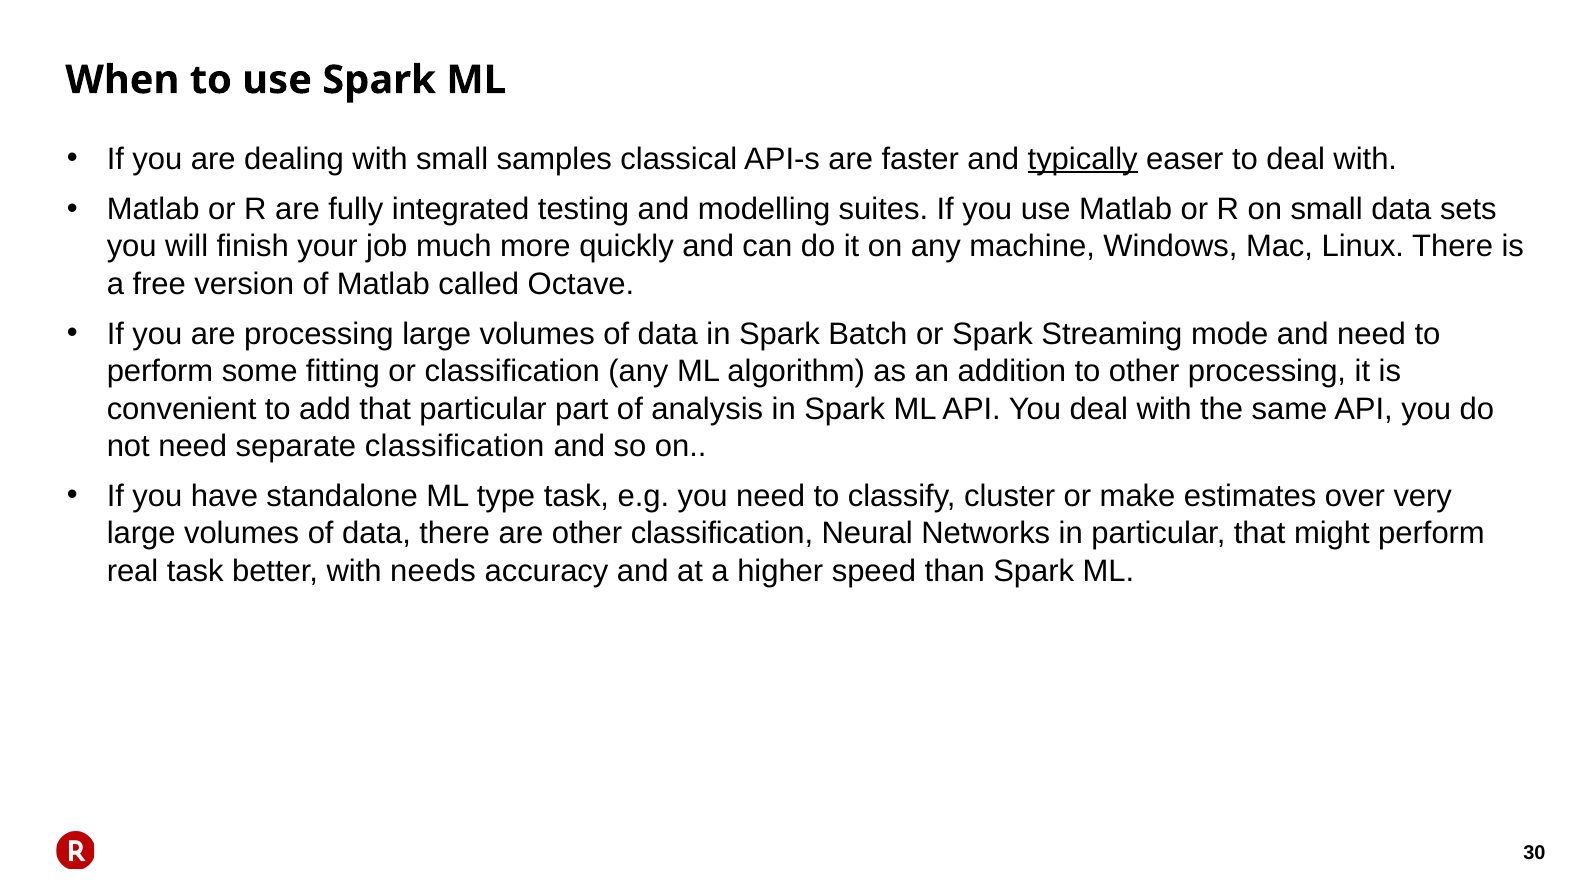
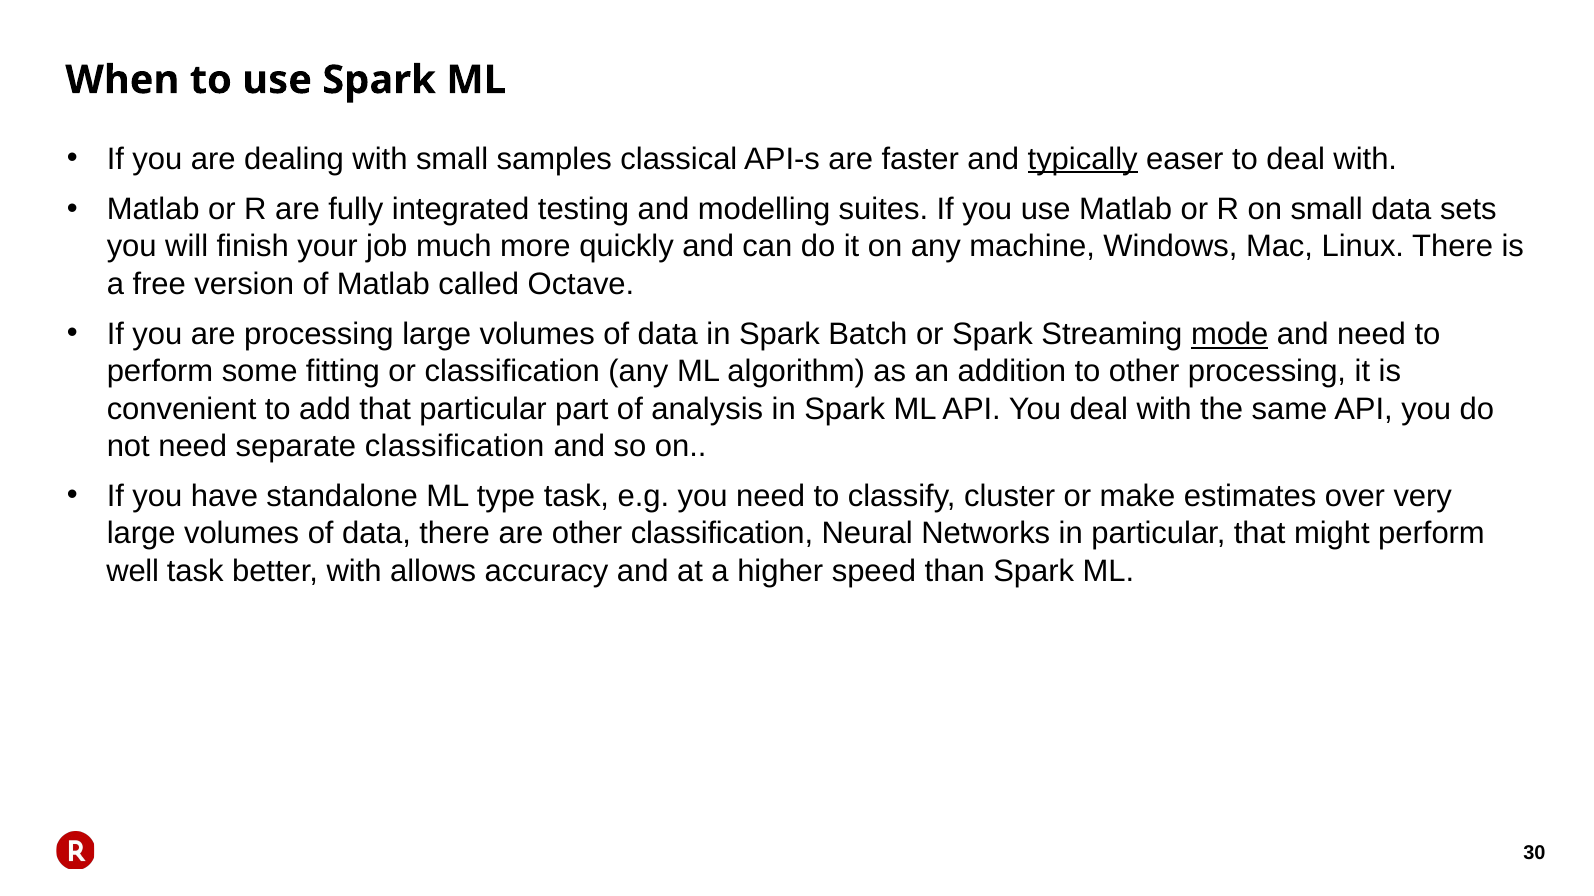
mode underline: none -> present
real: real -> well
needs: needs -> allows
